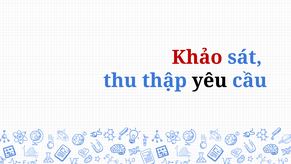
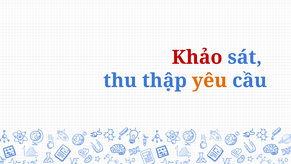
yêu colour: black -> orange
